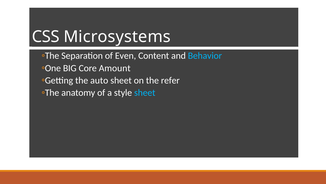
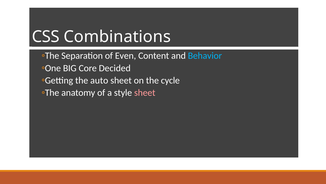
Microsystems: Microsystems -> Combinations
Amount: Amount -> Decided
refer: refer -> cycle
sheet at (145, 93) colour: light blue -> pink
